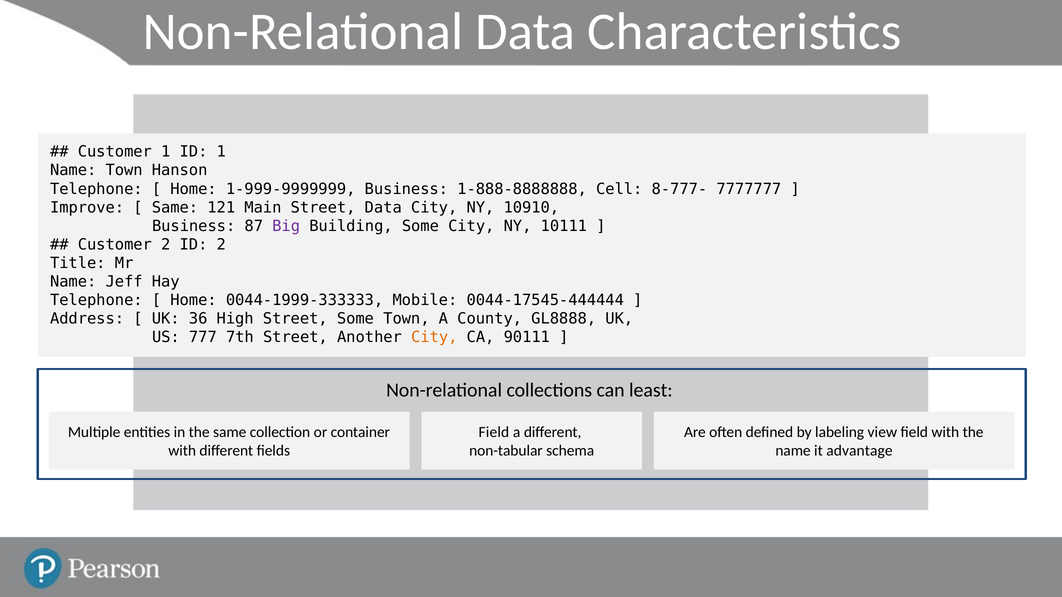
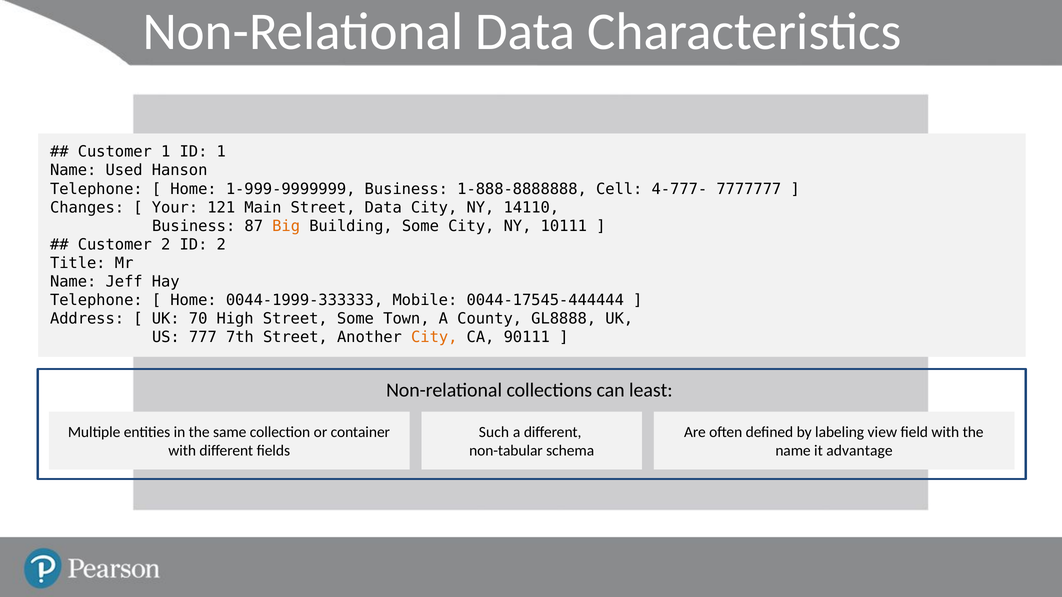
Name Town: Town -> Used
8-777-: 8-777- -> 4-777-
Improve: Improve -> Changes
Same at (175, 208): Same -> Your
10910: 10910 -> 14110
Big colour: purple -> orange
36: 36 -> 70
Field at (494, 433): Field -> Such
